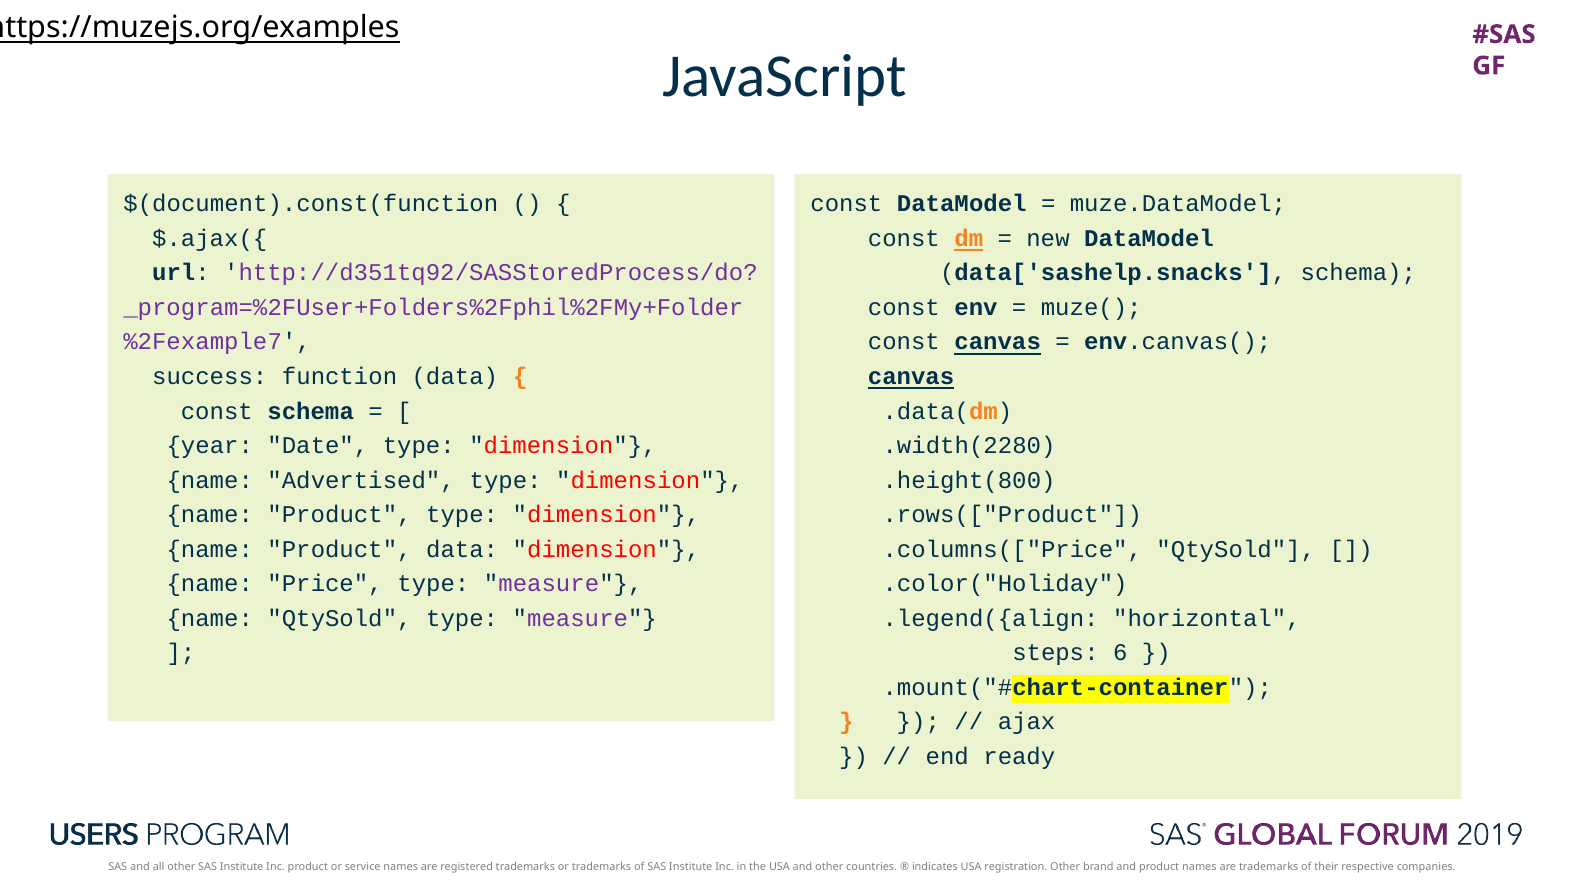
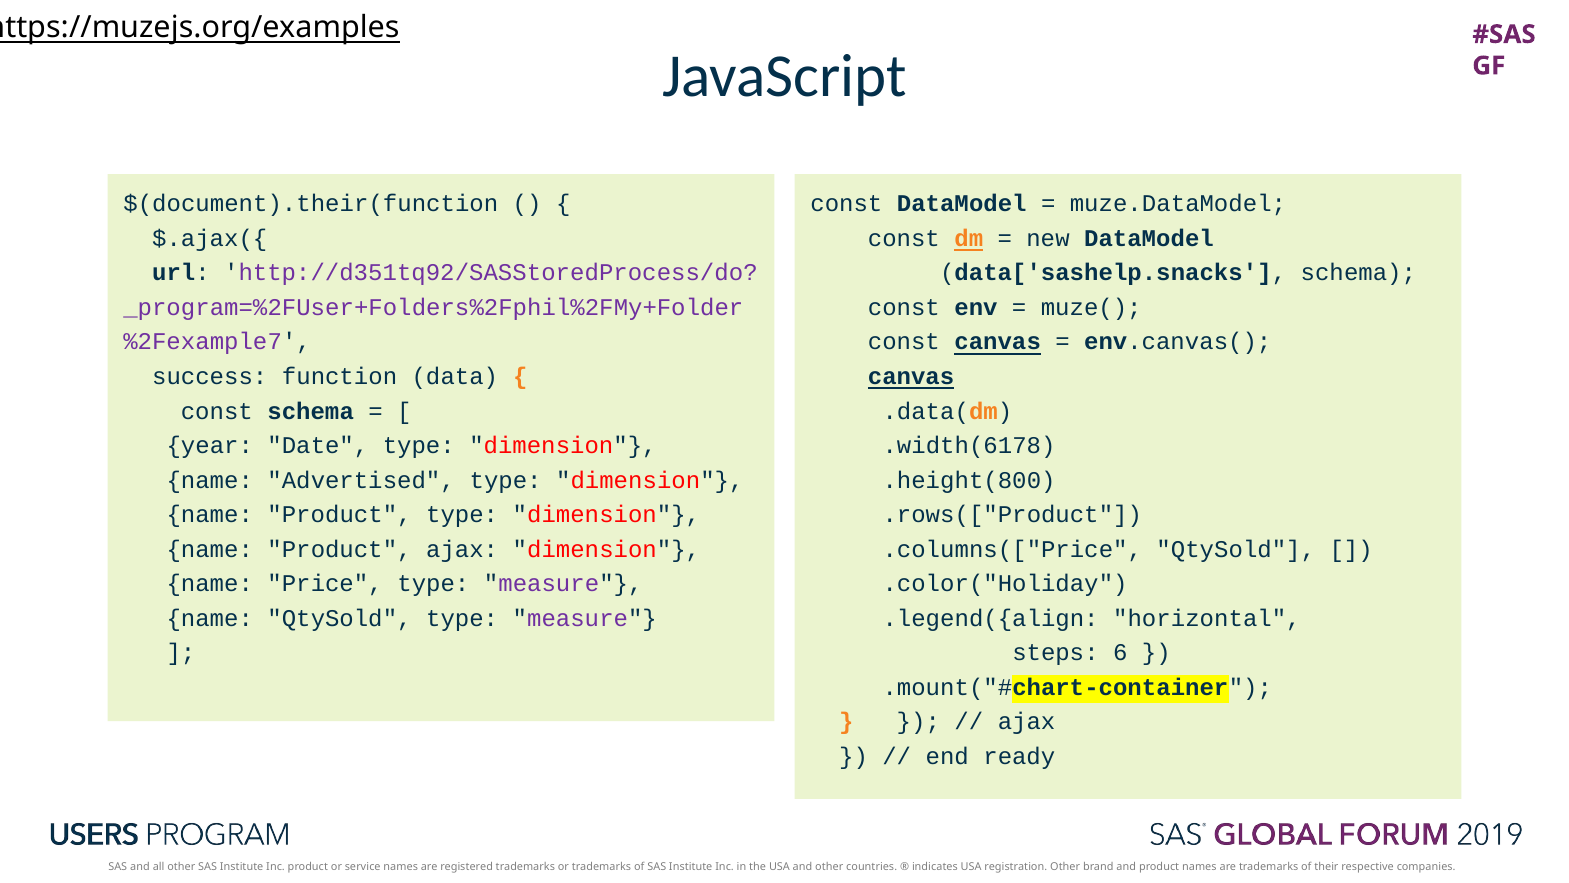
$(document).const(function: $(document).const(function -> $(document).their(function
.width(2280: .width(2280 -> .width(6178
Product data: data -> ajax
